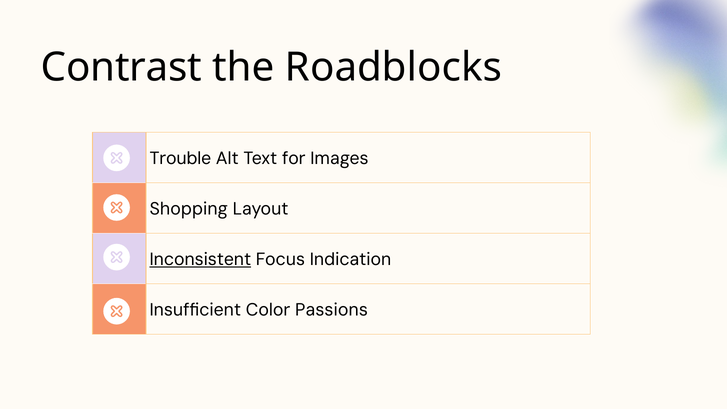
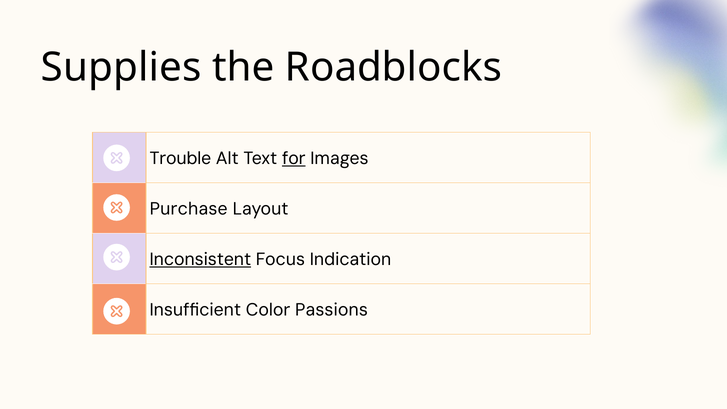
Contrast: Contrast -> Supplies
for underline: none -> present
Shopping: Shopping -> Purchase
